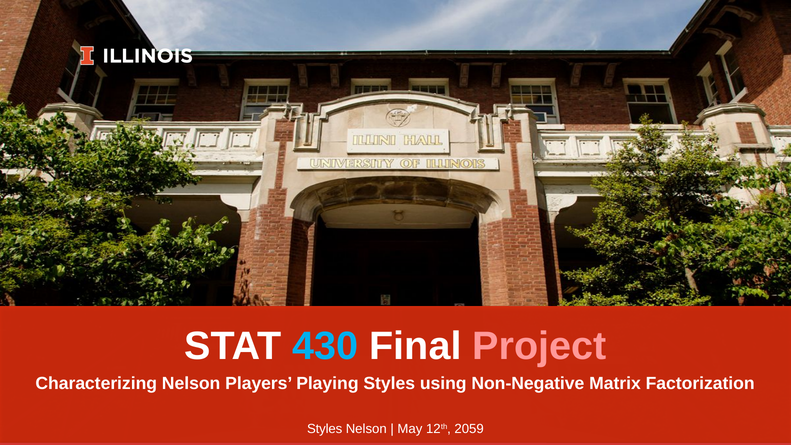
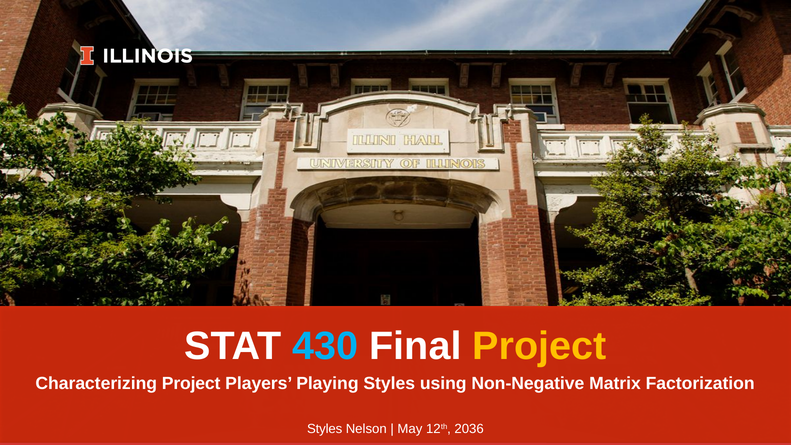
Project at (539, 346) colour: pink -> yellow
Characterizing Nelson: Nelson -> Project
2059: 2059 -> 2036
